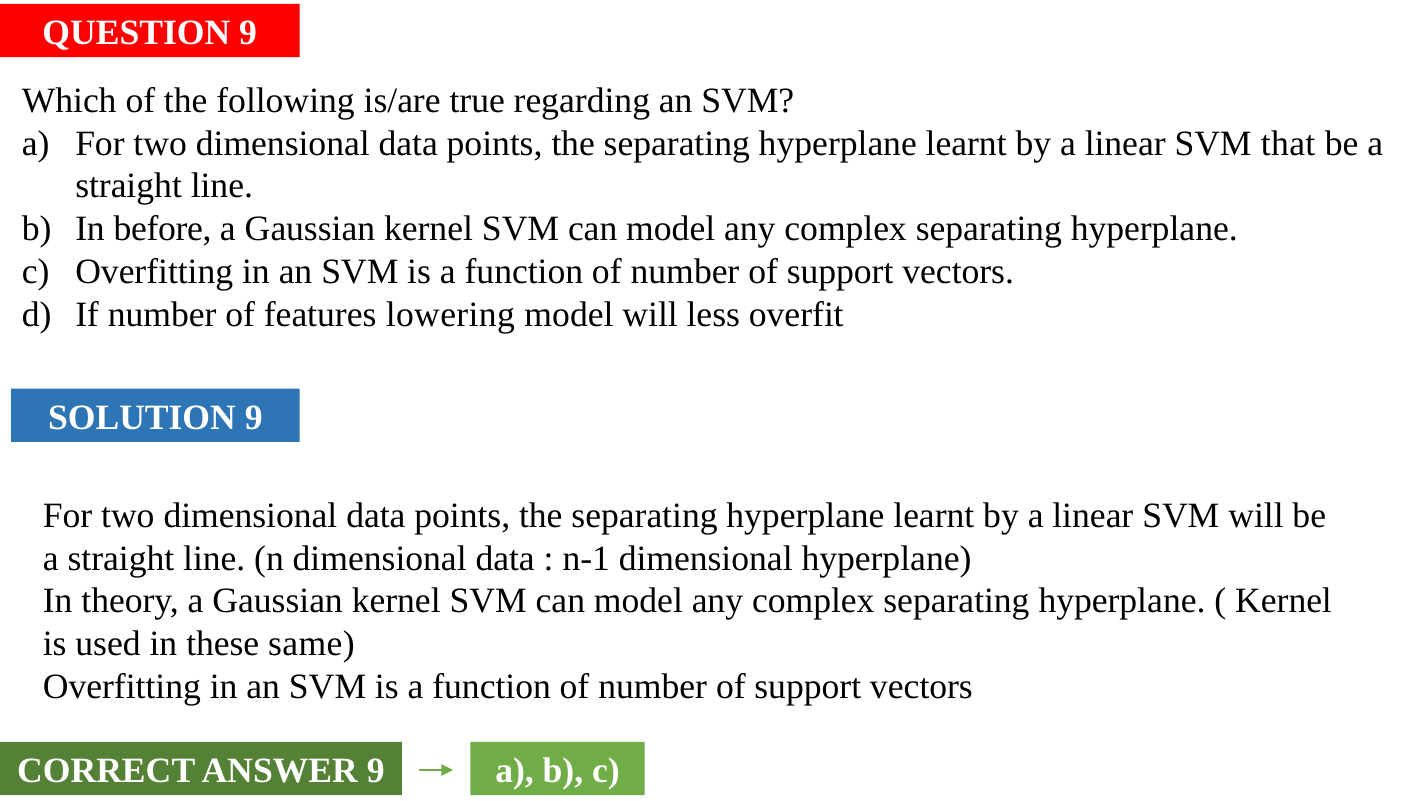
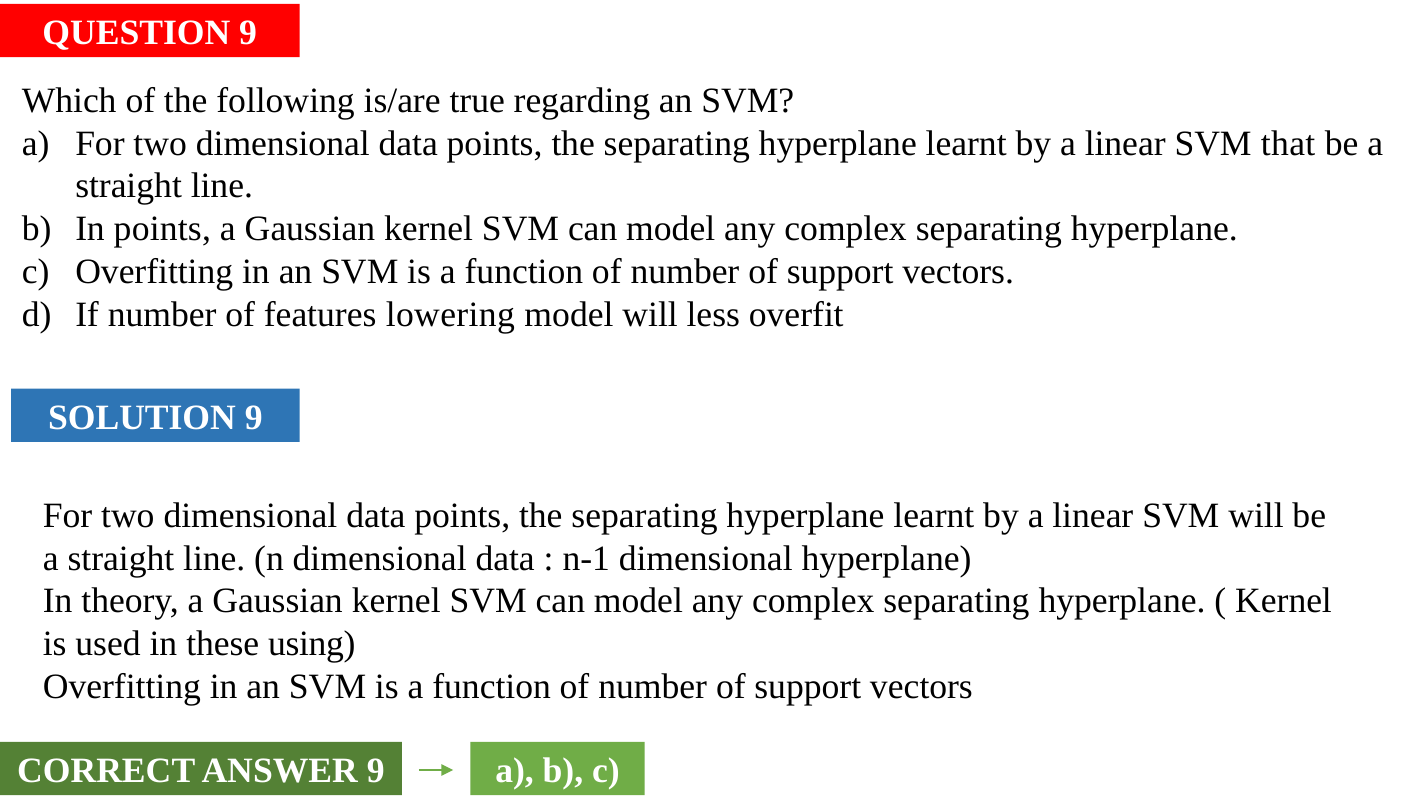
In before: before -> points
same: same -> using
